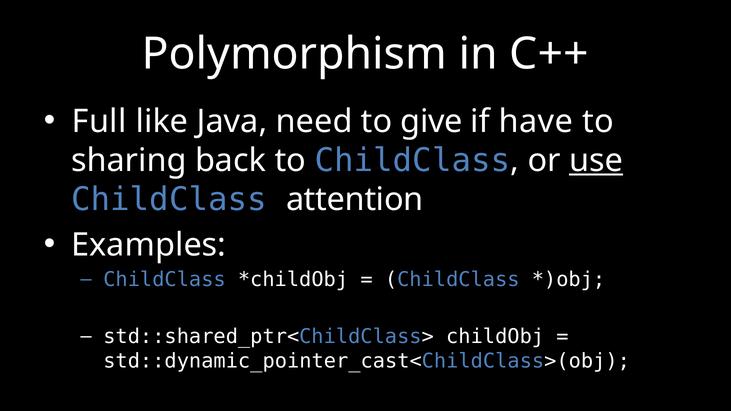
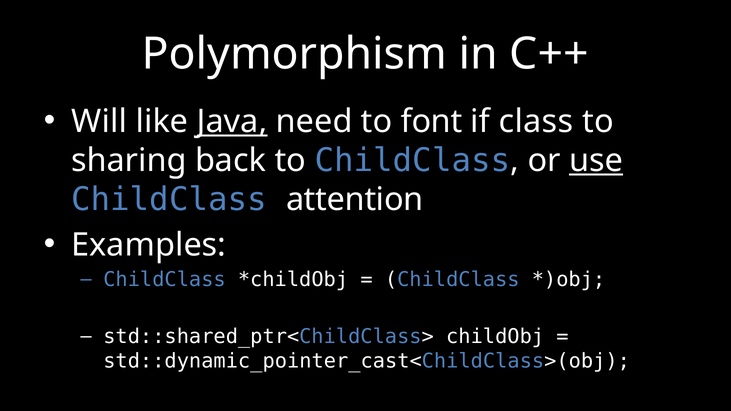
Full: Full -> Will
Java underline: none -> present
give: give -> font
have: have -> class
